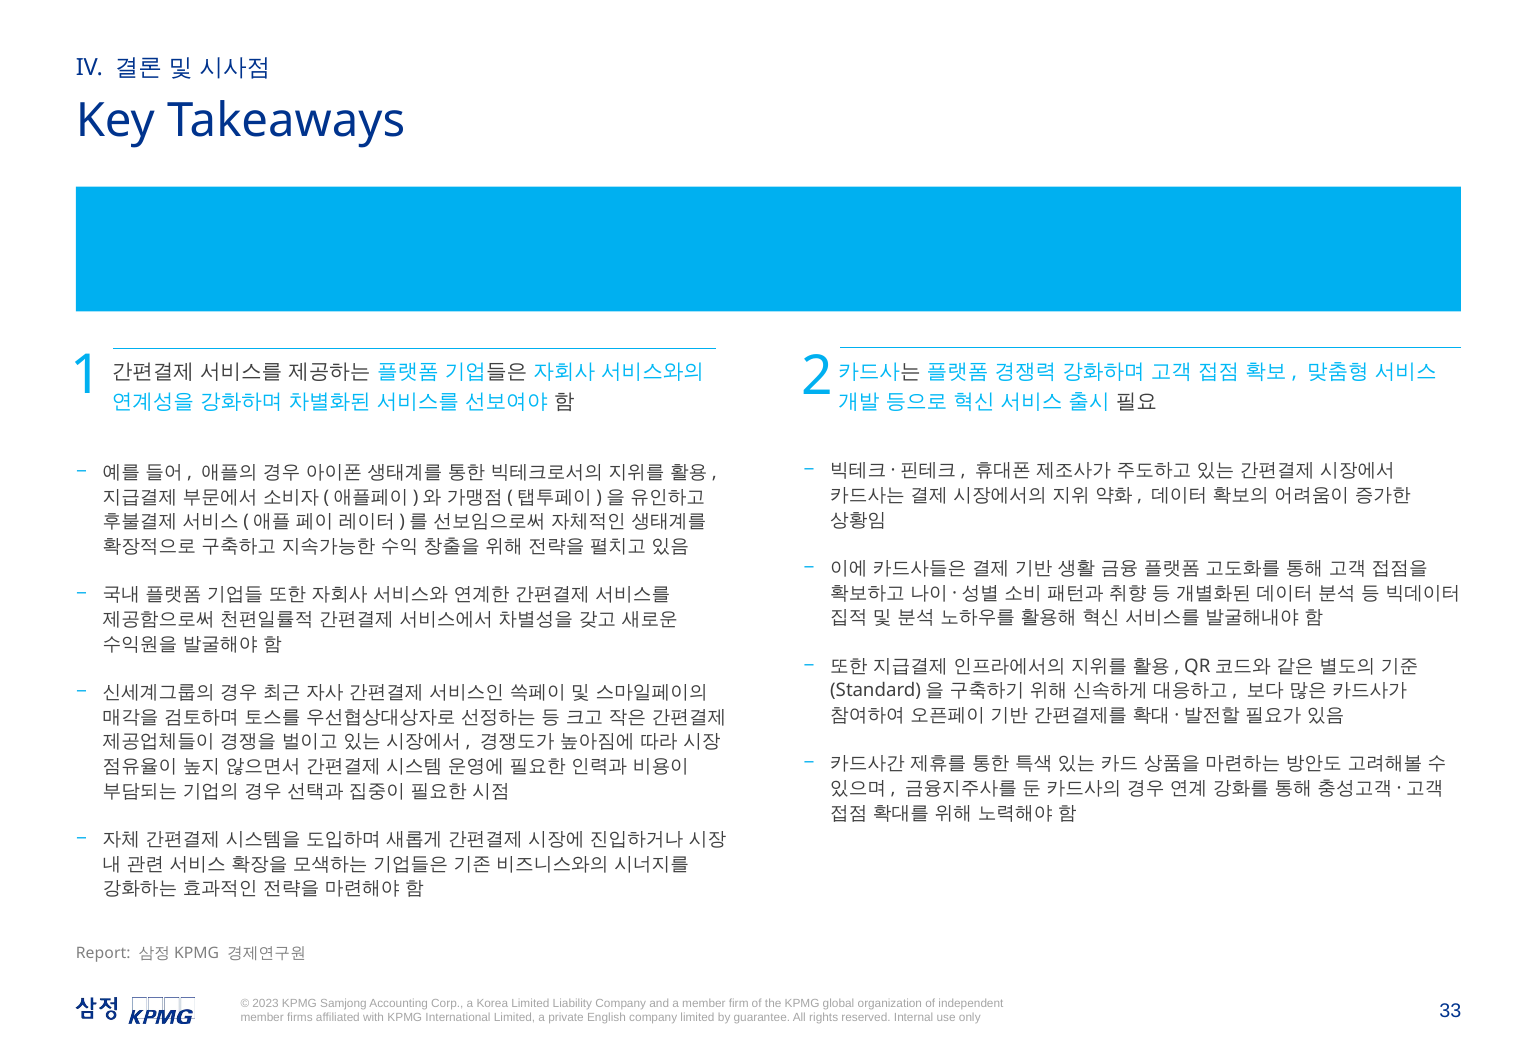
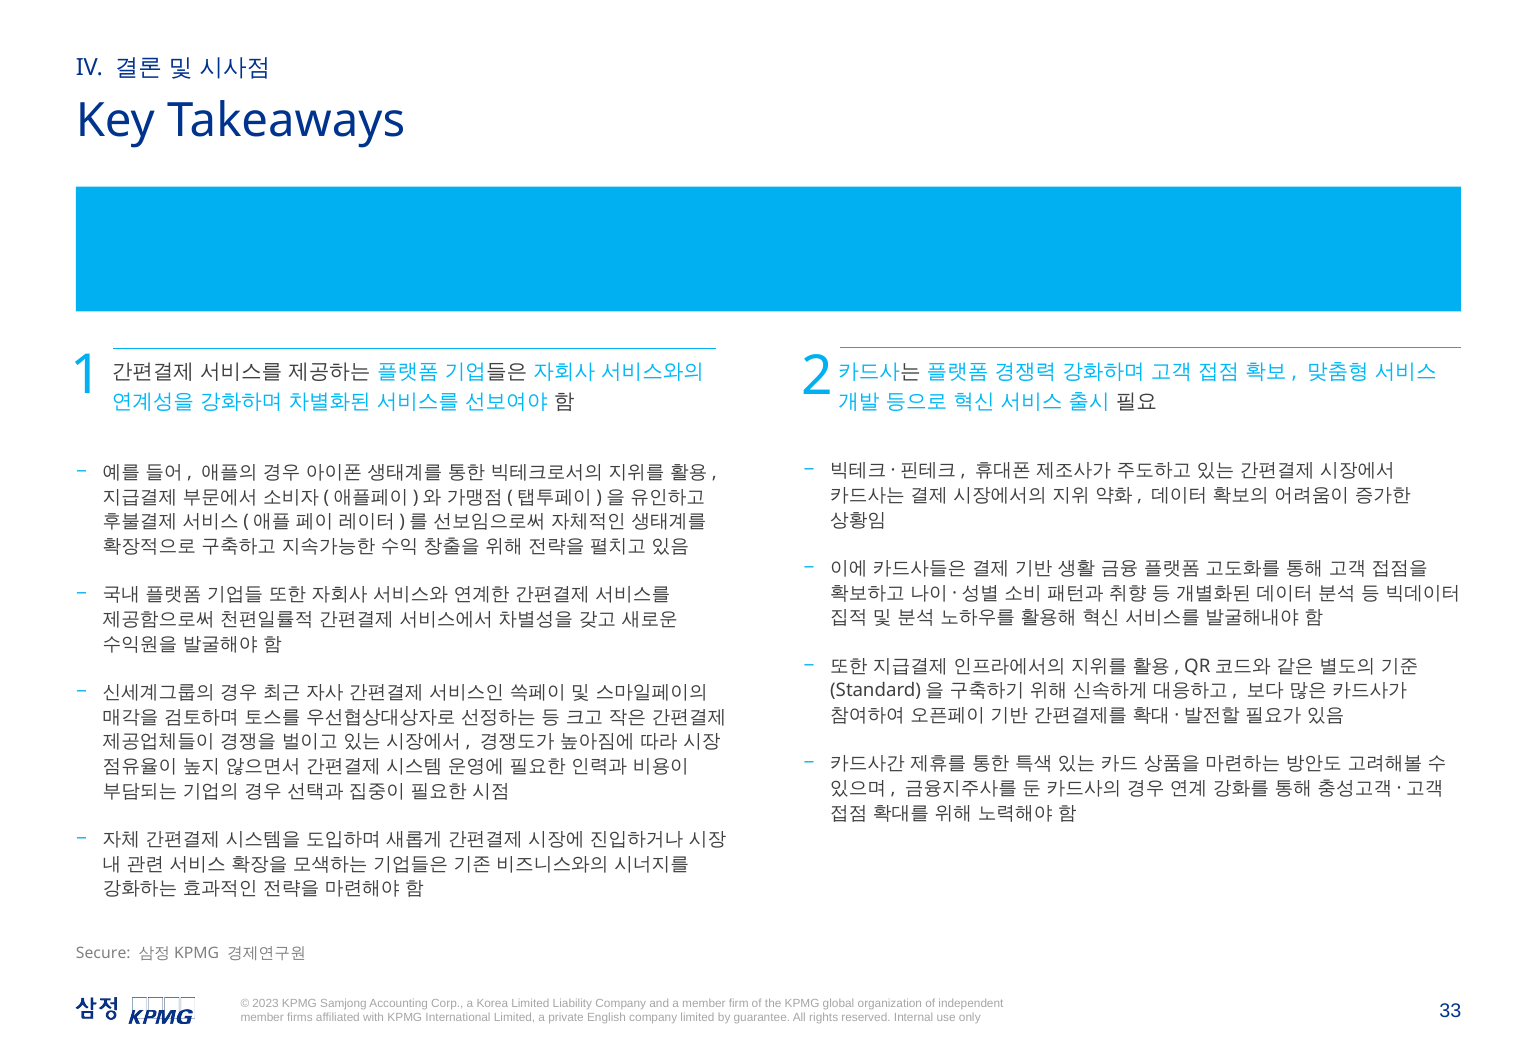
Report: Report -> Secure
